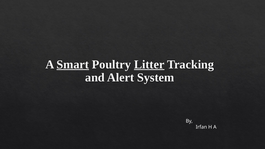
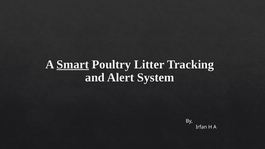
Litter underline: present -> none
